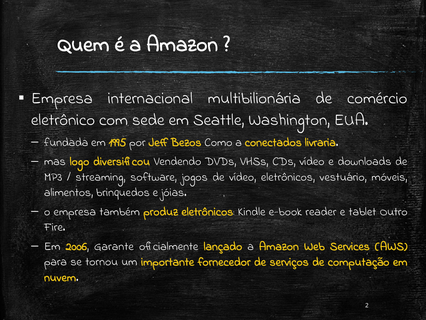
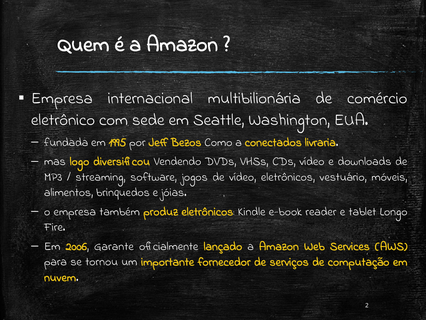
Outro: Outro -> Longo
